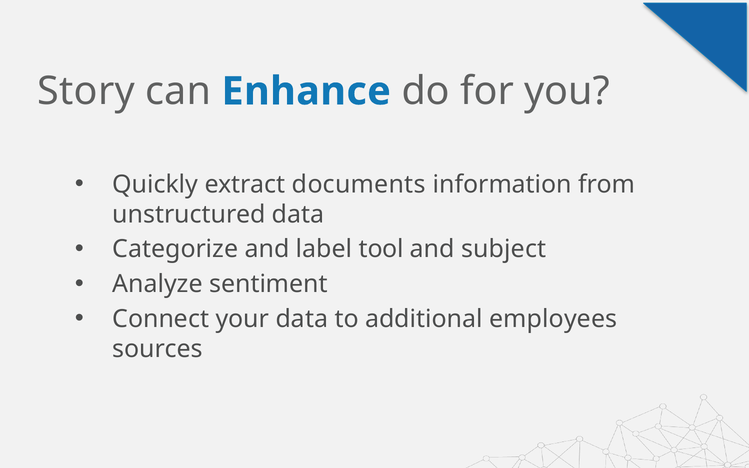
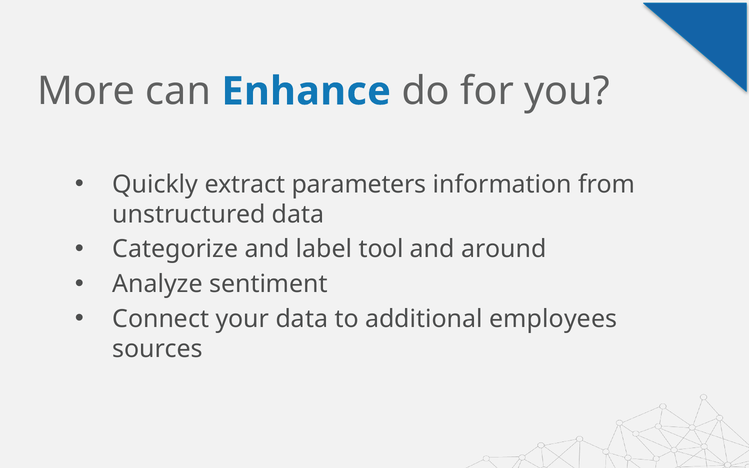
Story: Story -> More
documents: documents -> parameters
subject: subject -> around
